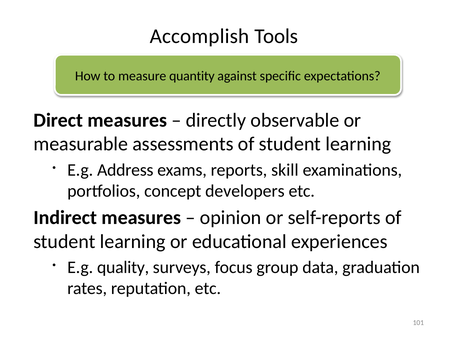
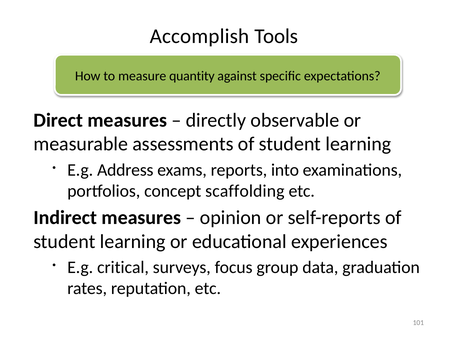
skill: skill -> into
developers: developers -> scaffolding
quality: quality -> critical
